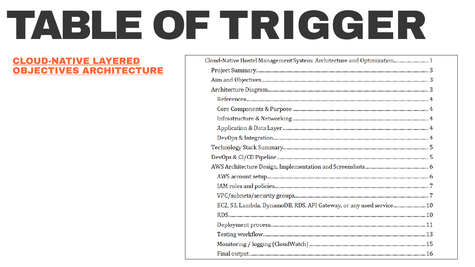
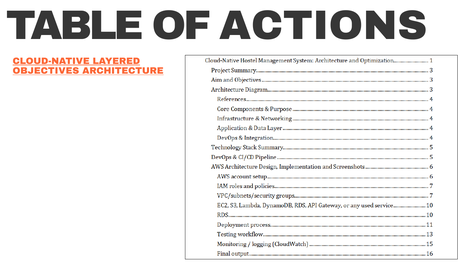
TRIGGER: TRIGGER -> ACTIONS
